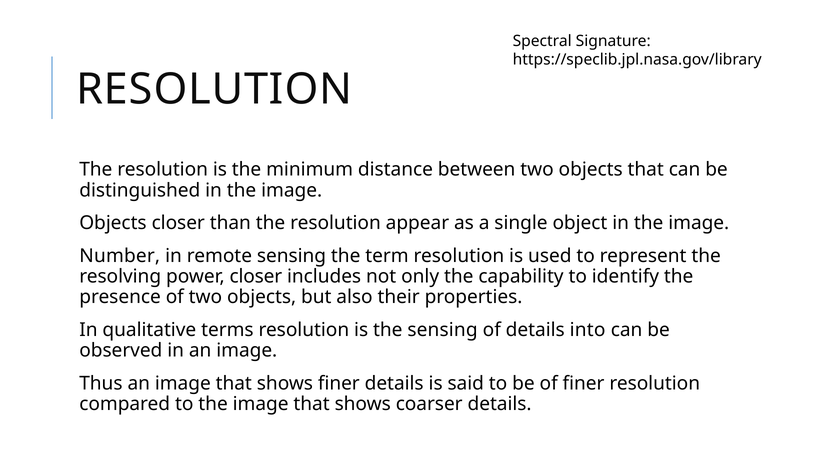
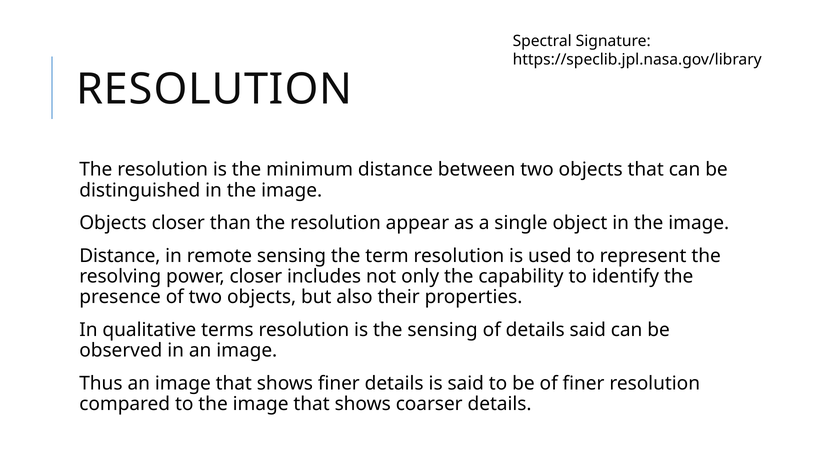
Number at (120, 256): Number -> Distance
details into: into -> said
